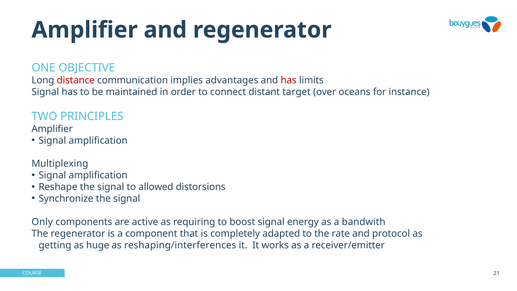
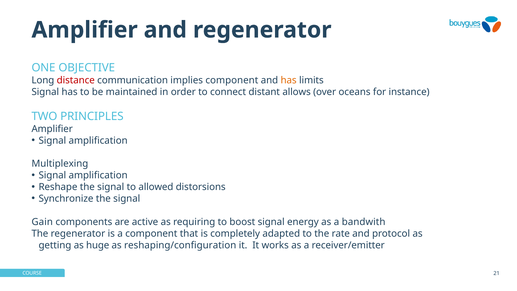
implies advantages: advantages -> component
has at (289, 80) colour: red -> orange
target: target -> allows
Only: Only -> Gain
reshaping/interferences: reshaping/interferences -> reshaping/configuration
